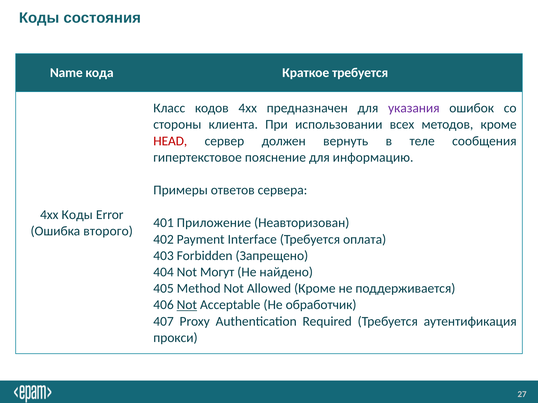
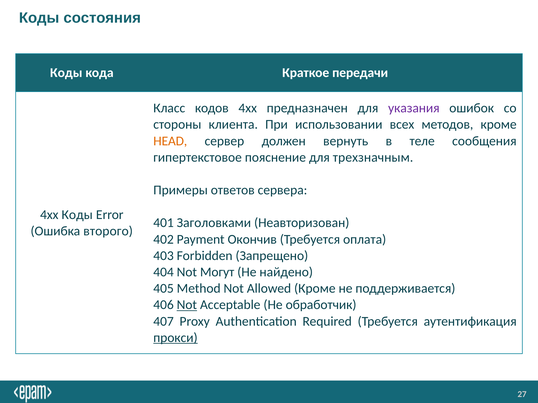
Name at (66, 73): Name -> Коды
Краткое требуется: требуется -> передачи
HEAD colour: red -> orange
информацию: информацию -> трехзначным
Приложение: Приложение -> Заголовками
Interface: Interface -> Окончив
прокси underline: none -> present
